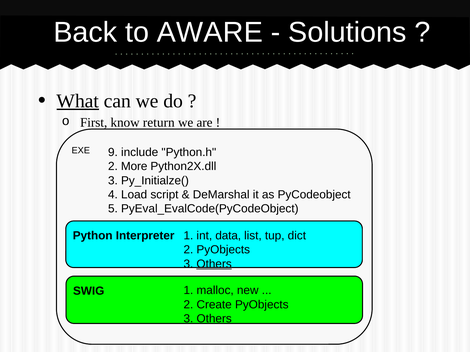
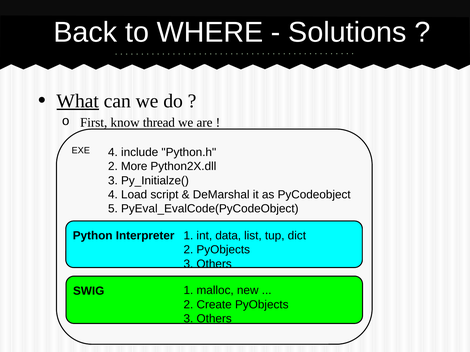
AWARE: AWARE -> WHERE
return: return -> thread
EXE 9: 9 -> 4
Others at (214, 264) underline: present -> none
